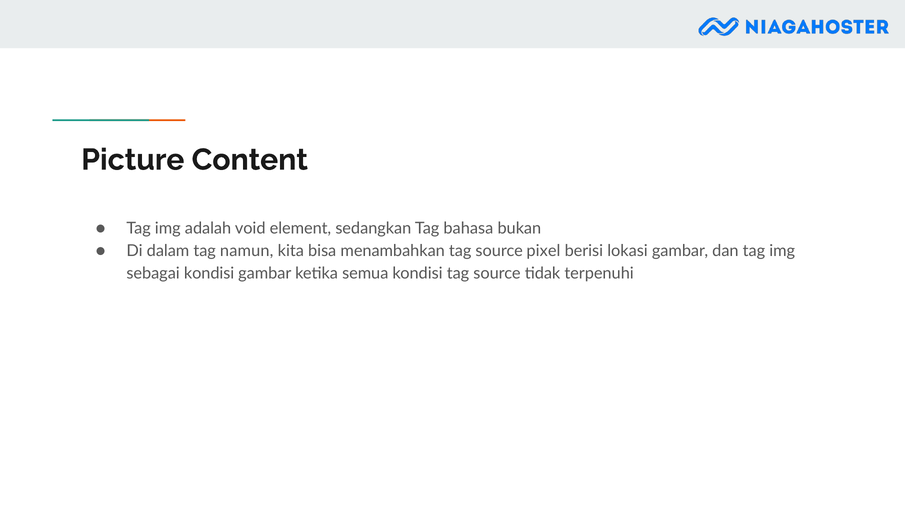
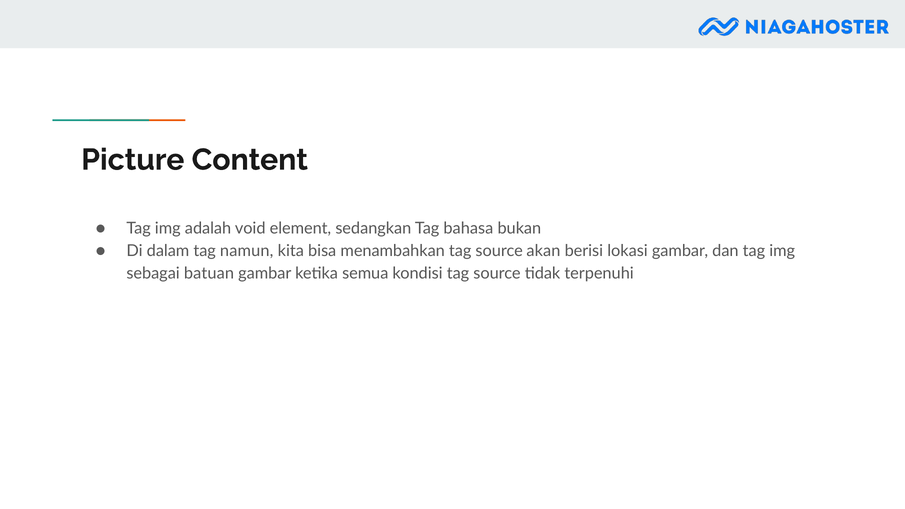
pixel: pixel -> akan
sebagai kondisi: kondisi -> batuan
